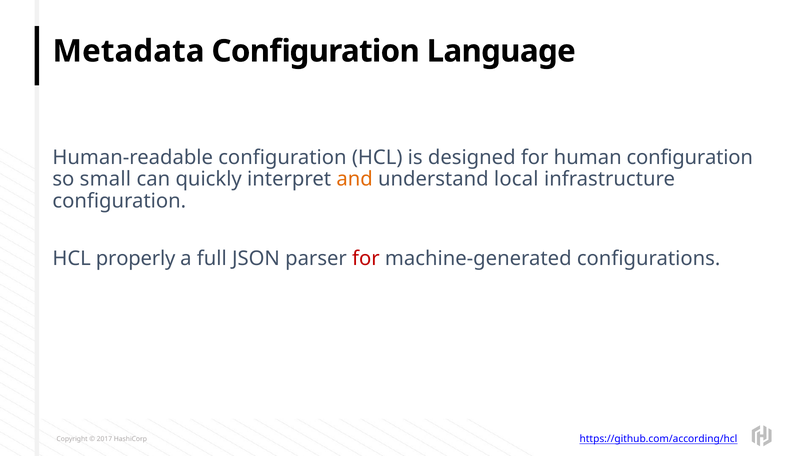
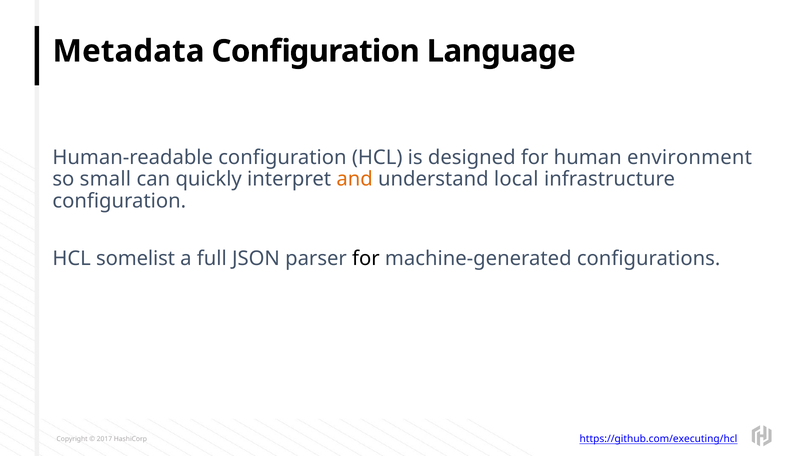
human configuration: configuration -> environment
properly: properly -> somelist
for at (366, 258) colour: red -> black
https://github.com/according/hcl: https://github.com/according/hcl -> https://github.com/executing/hcl
